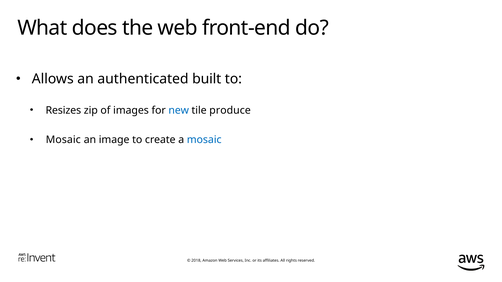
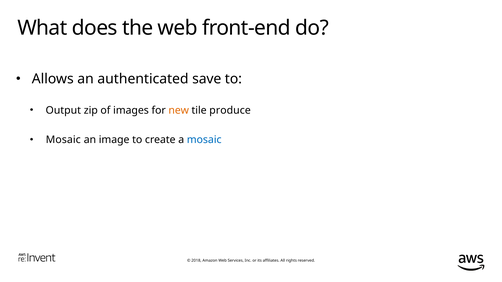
built: built -> save
Resizes: Resizes -> Output
new colour: blue -> orange
